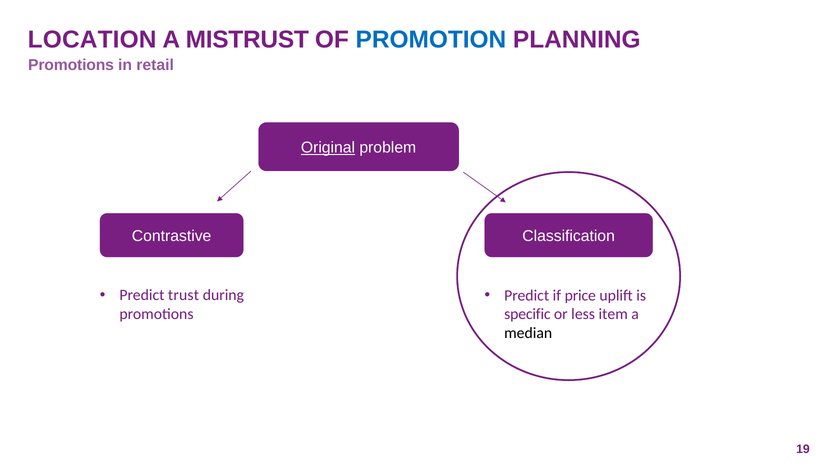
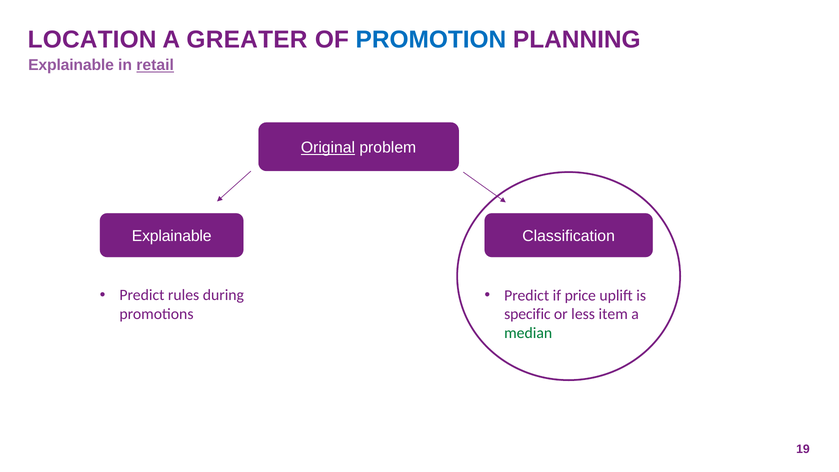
MISTRUST: MISTRUST -> GREATER
Promotions at (71, 65): Promotions -> Explainable
retail underline: none -> present
Contrastive at (172, 236): Contrastive -> Explainable
trust: trust -> rules
median colour: black -> green
